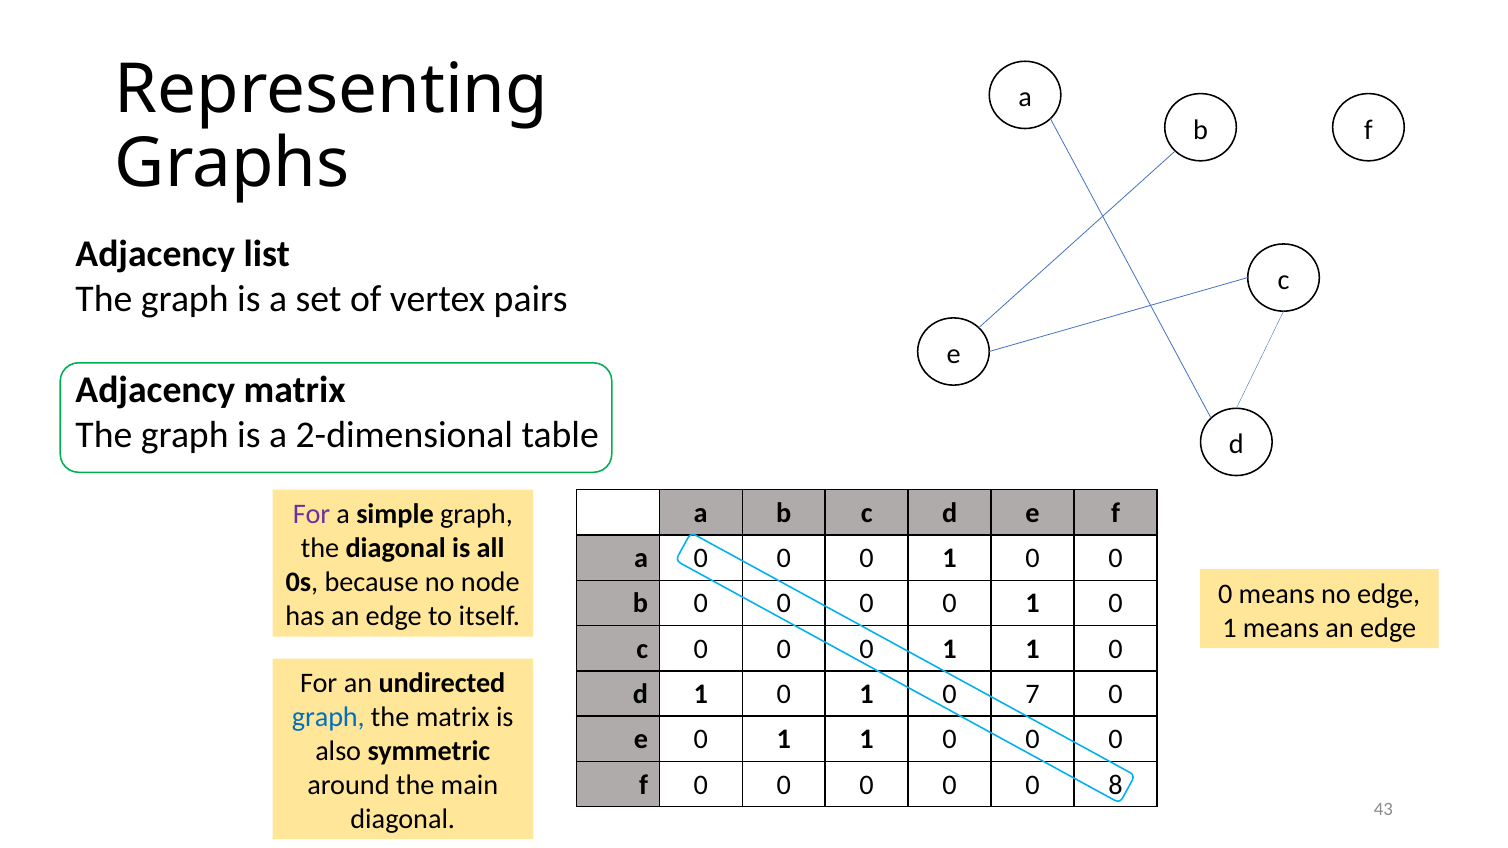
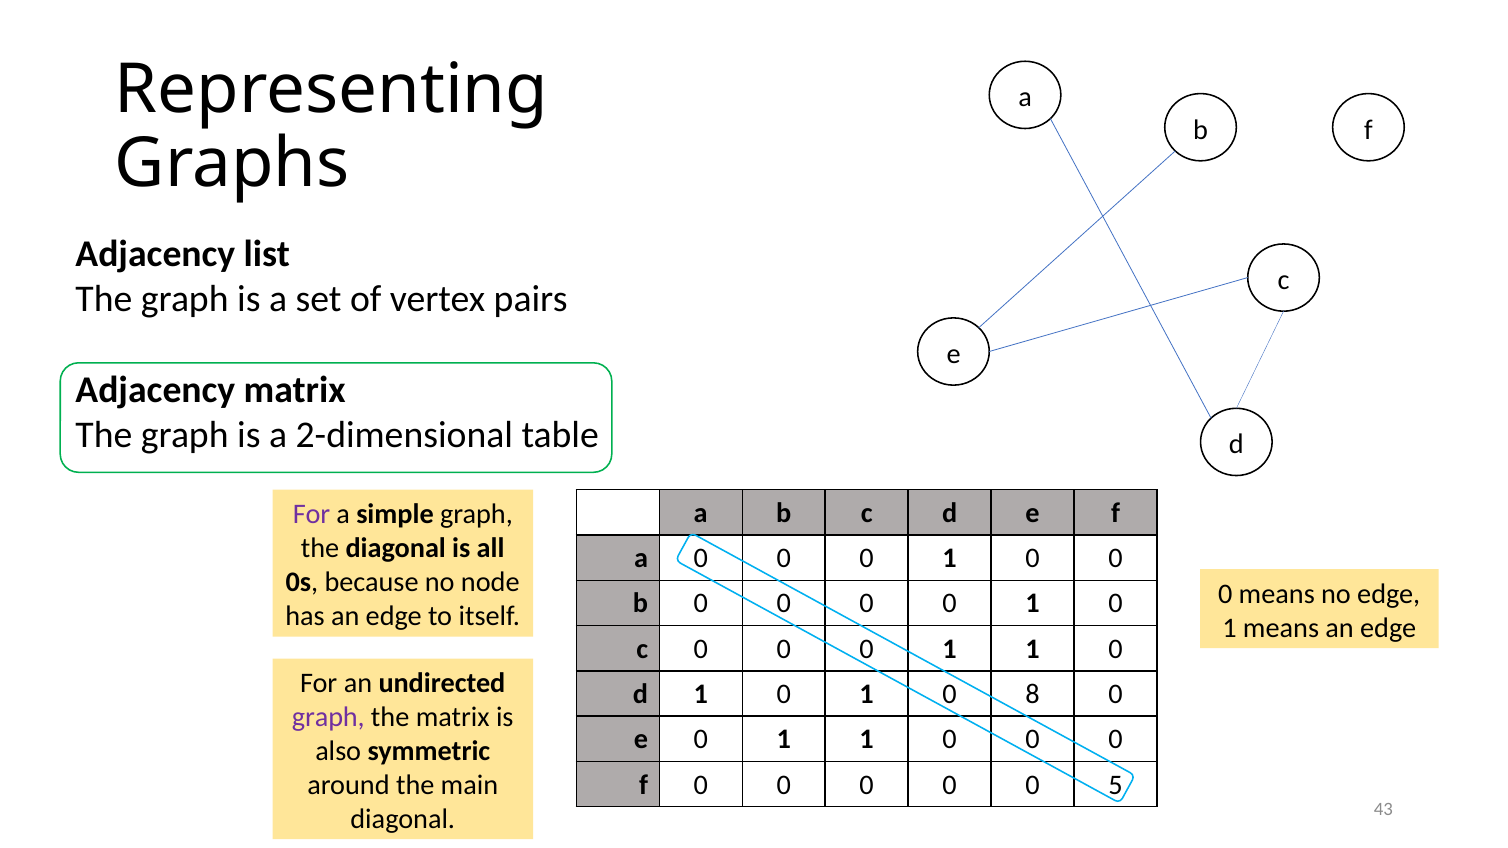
7: 7 -> 8
graph at (328, 717) colour: blue -> purple
8: 8 -> 5
